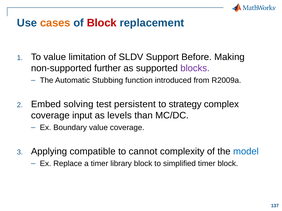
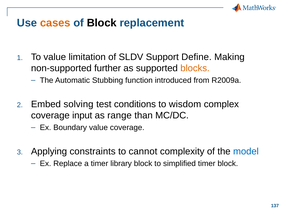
Block at (102, 23) colour: red -> black
Before: Before -> Define
blocks colour: purple -> orange
persistent: persistent -> conditions
strategy: strategy -> wisdom
levels: levels -> range
compatible: compatible -> constraints
